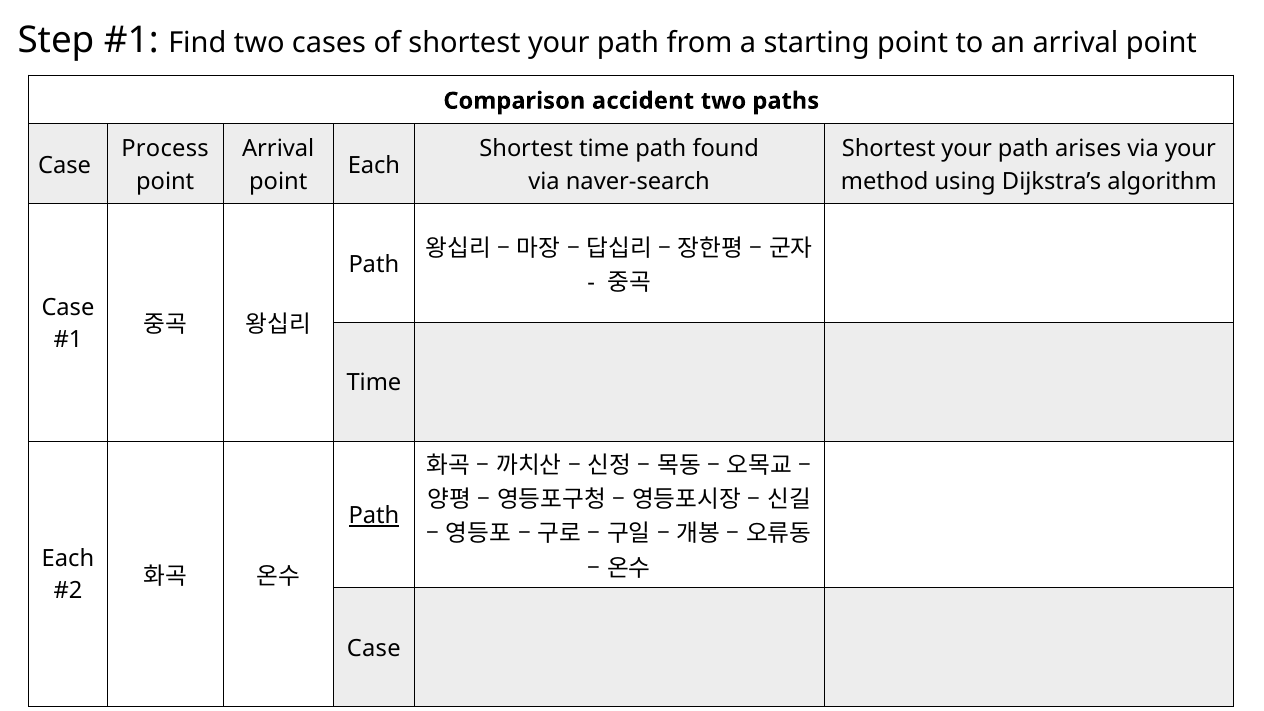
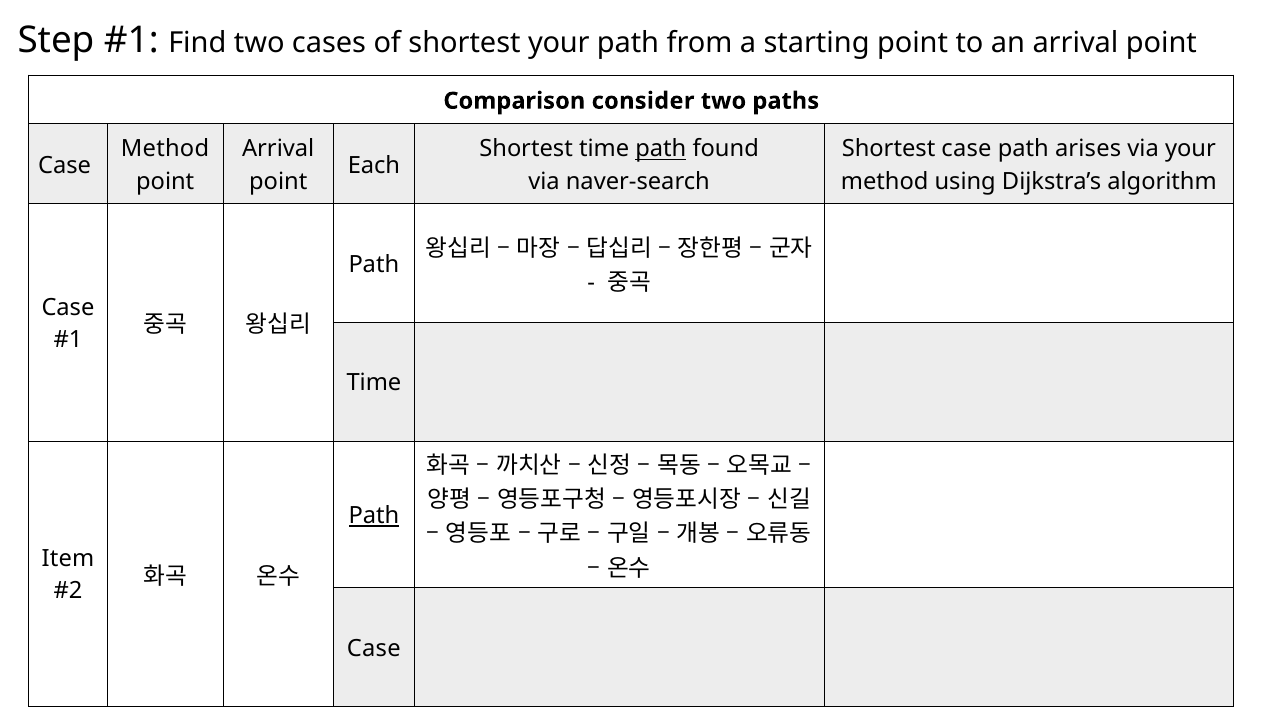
accident: accident -> consider
Process at (165, 149): Process -> Method
path at (661, 149) underline: none -> present
your at (967, 149): your -> case
Each at (68, 559): Each -> Item
